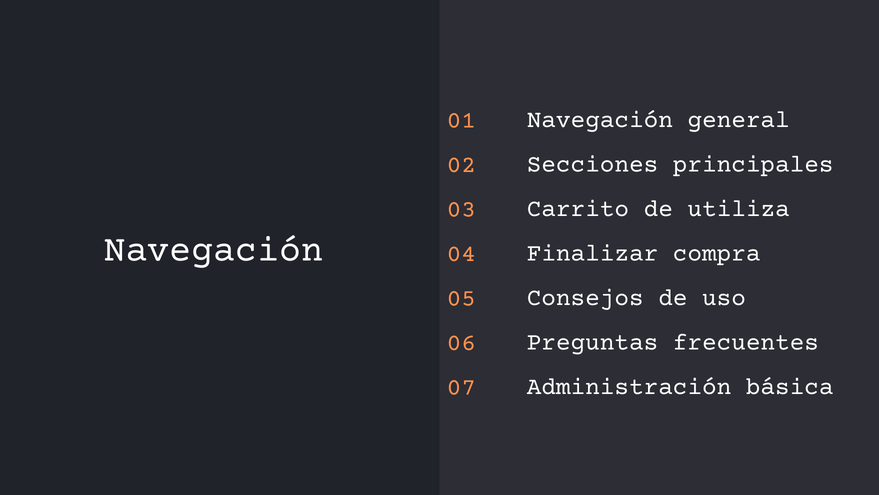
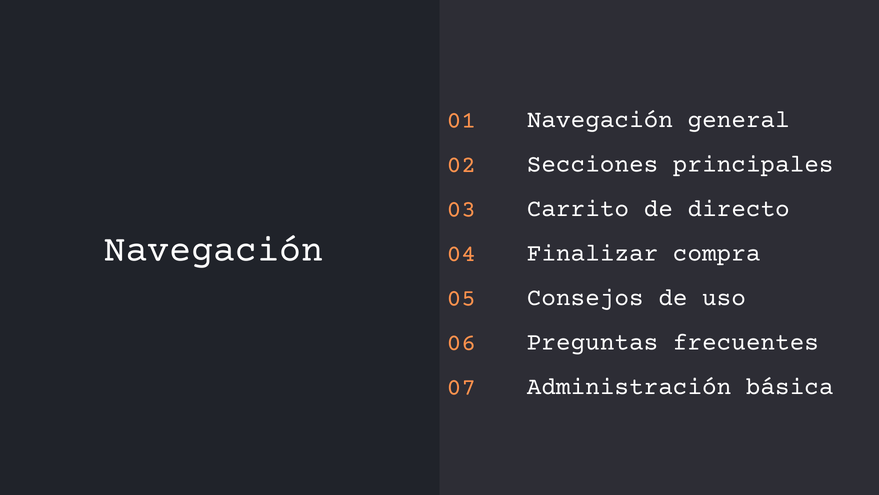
utiliza: utiliza -> directo
